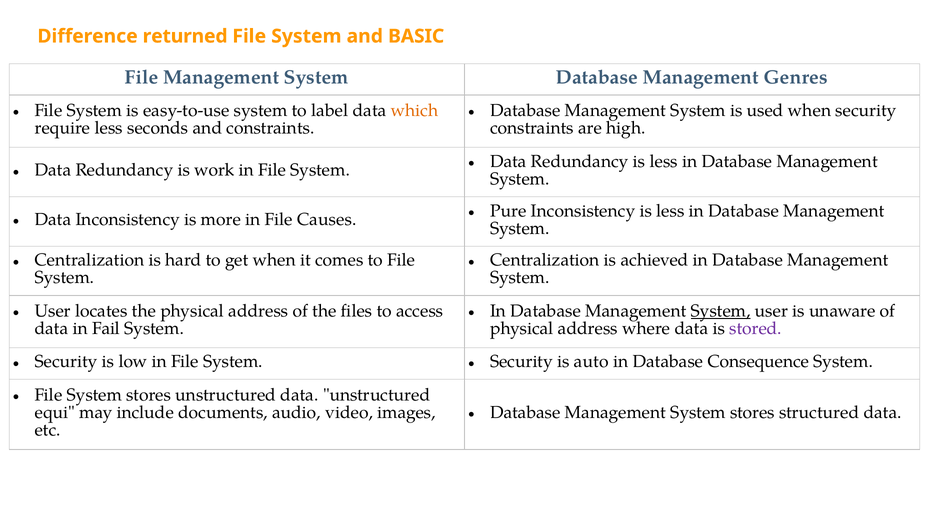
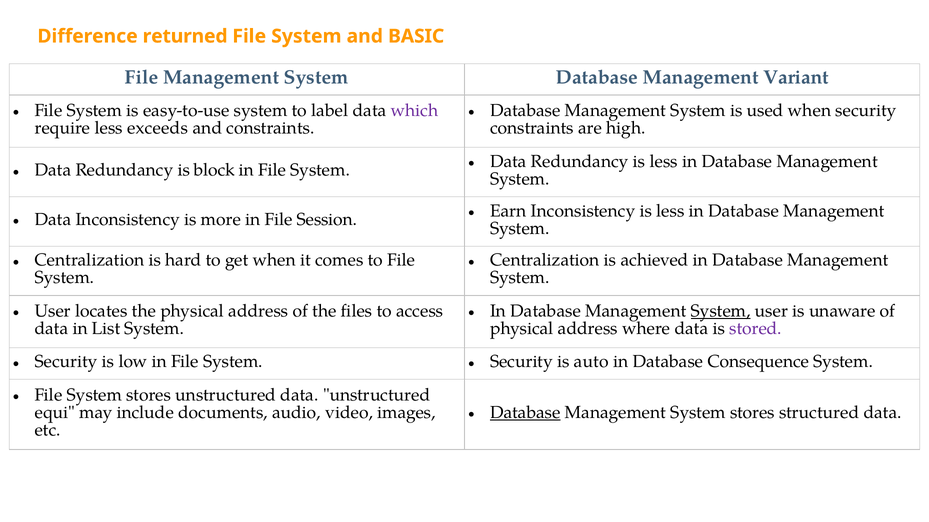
Genres: Genres -> Variant
which colour: orange -> purple
seconds: seconds -> exceeds
work: work -> block
Pure: Pure -> Earn
Causes: Causes -> Session
Fail: Fail -> List
Database at (525, 413) underline: none -> present
